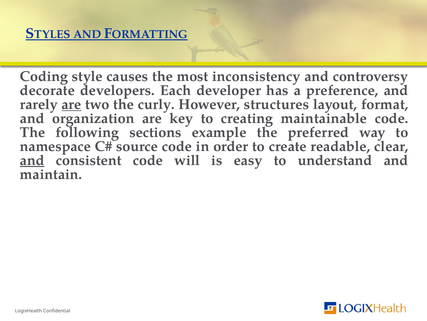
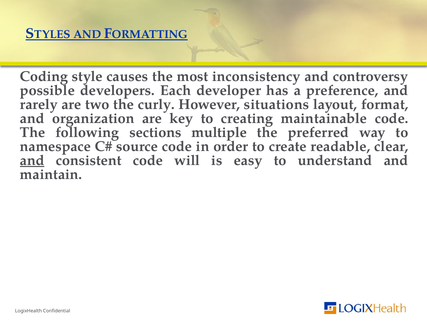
decorate: decorate -> possible
are at (71, 104) underline: present -> none
structures: structures -> situations
example: example -> multiple
